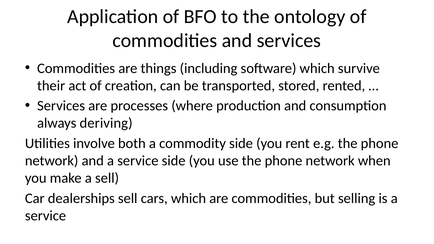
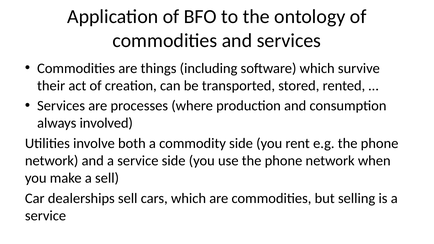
deriving: deriving -> involved
